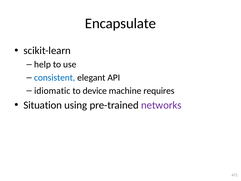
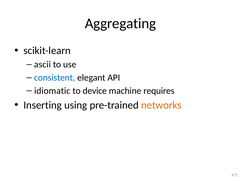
Encapsulate: Encapsulate -> Aggregating
help: help -> ascii
Situation: Situation -> Inserting
networks colour: purple -> orange
